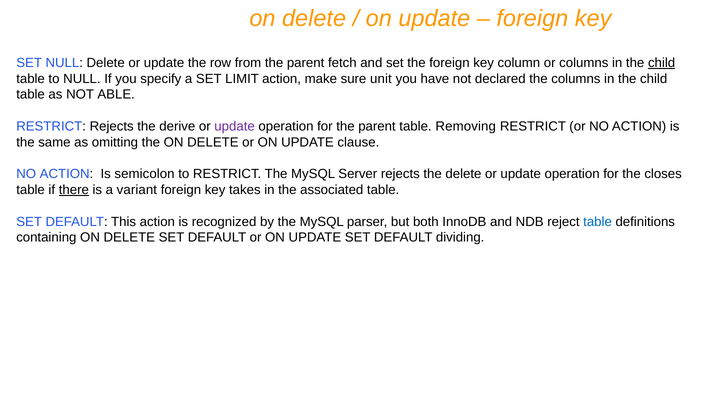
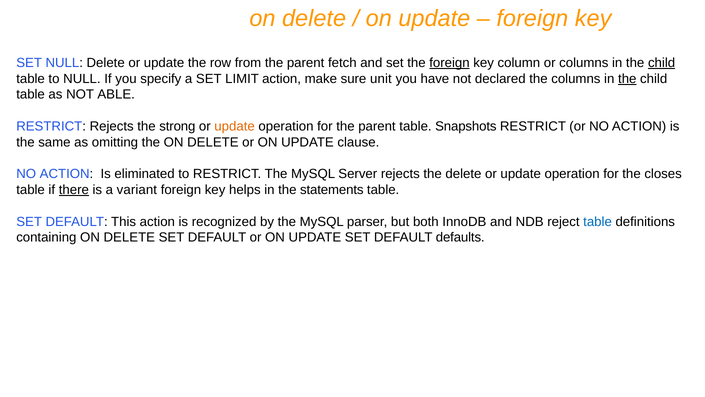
foreign at (449, 63) underline: none -> present
the at (627, 79) underline: none -> present
derive: derive -> strong
update at (235, 126) colour: purple -> orange
Removing: Removing -> Snapshots
semicolon: semicolon -> eliminated
takes: takes -> helps
associated: associated -> statements
dividing: dividing -> defaults
